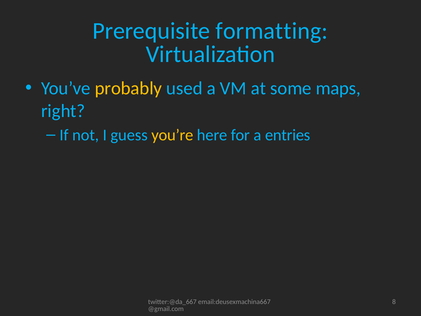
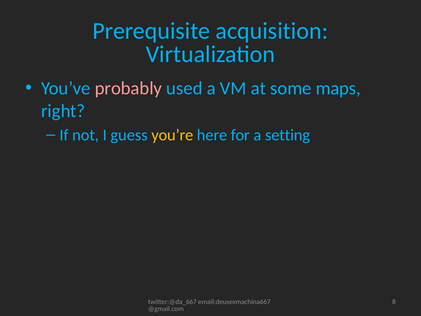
formatting: formatting -> acquisition
probably colour: yellow -> pink
entries: entries -> setting
